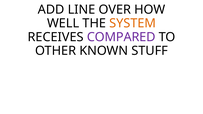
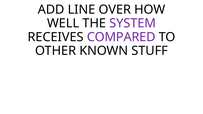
SYSTEM colour: orange -> purple
